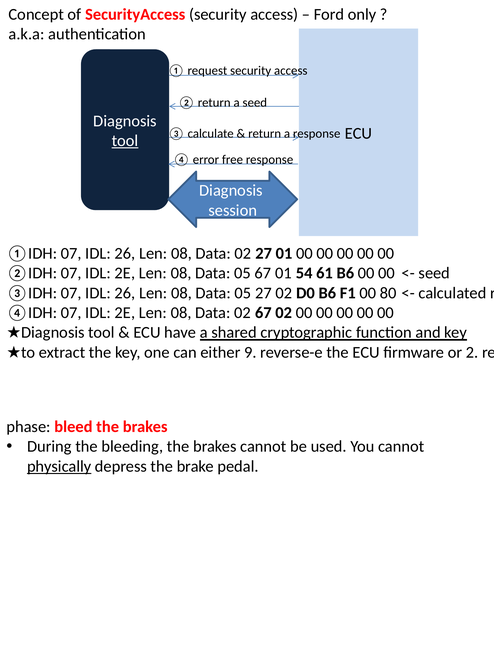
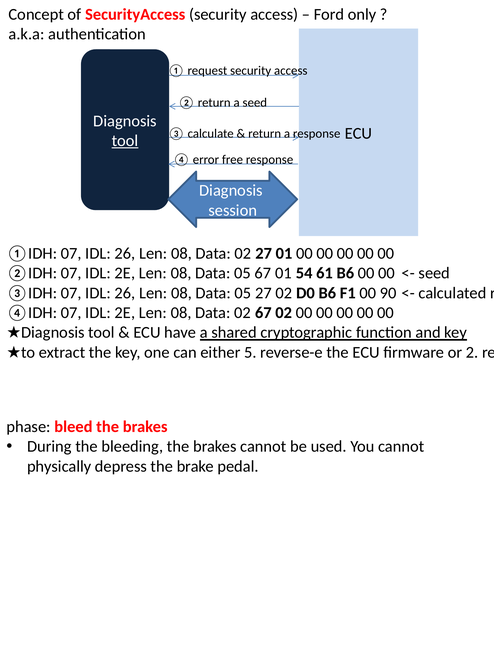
80: 80 -> 90
9: 9 -> 5
physically underline: present -> none
